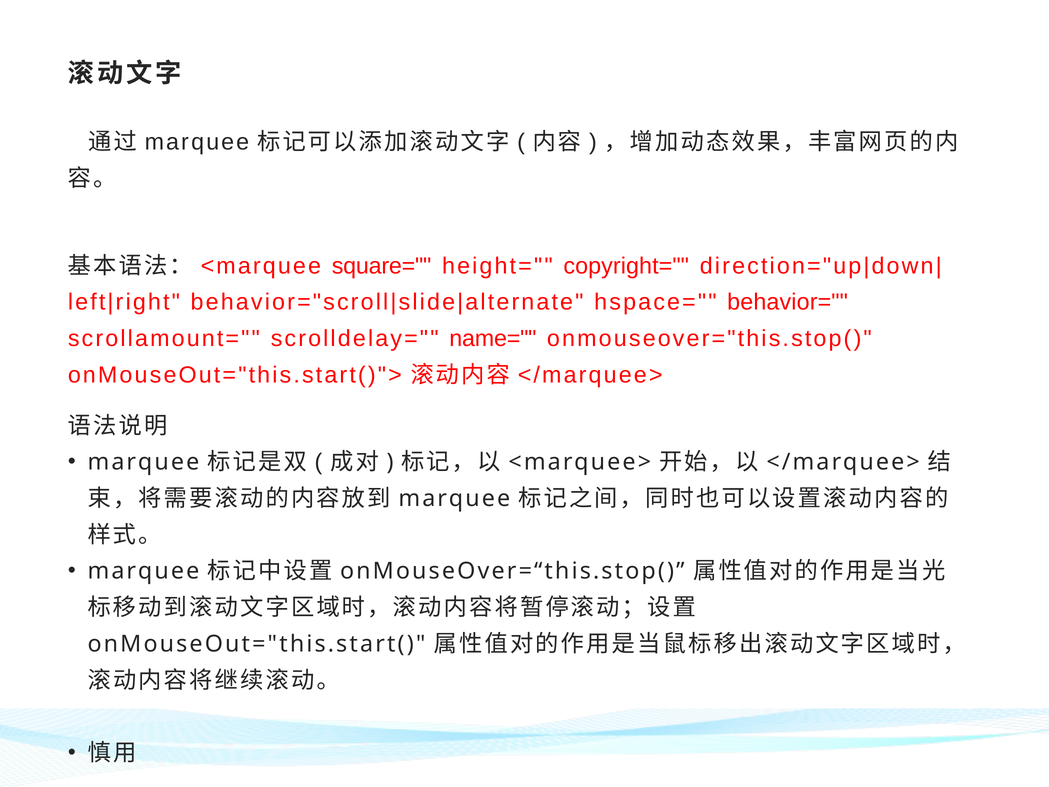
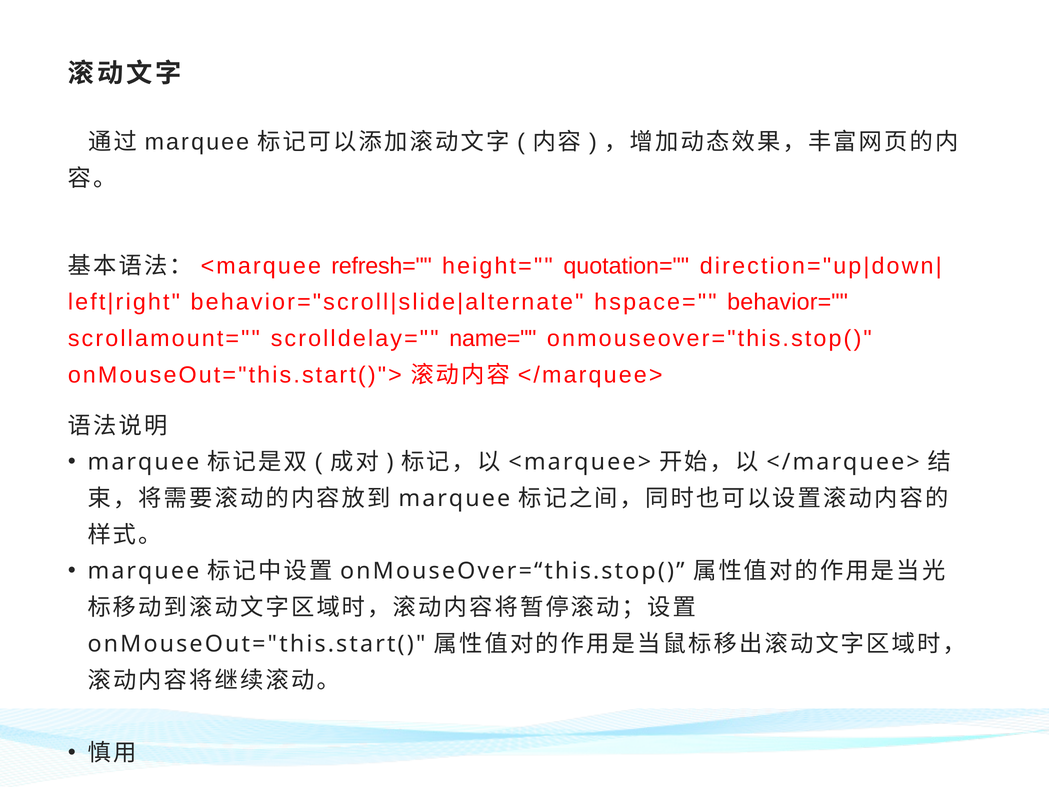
square=: square= -> refresh=
copyright=: copyright= -> quotation=
